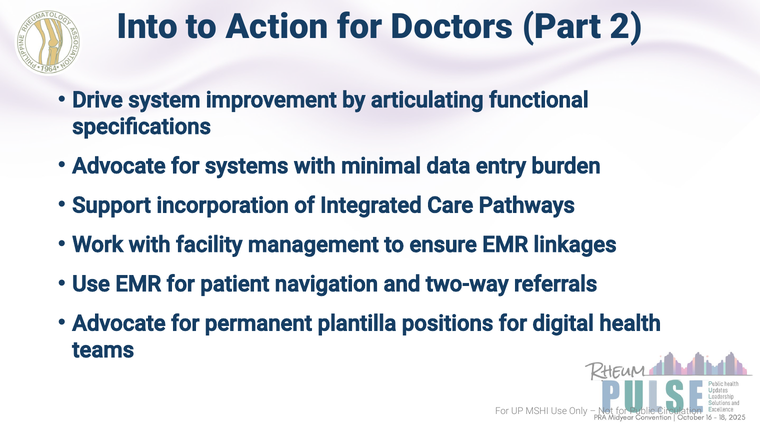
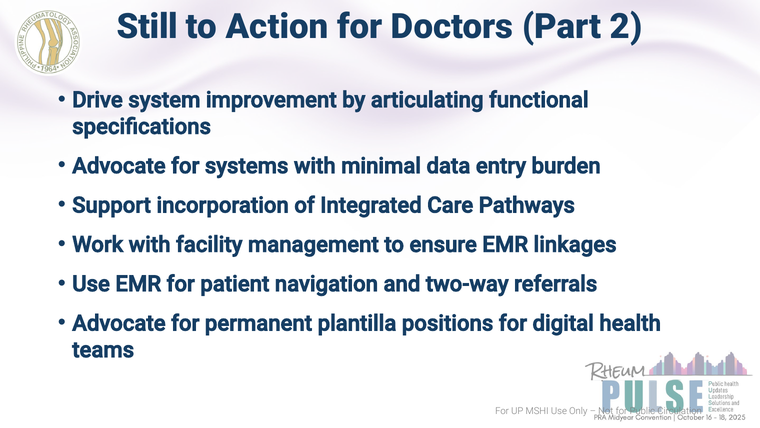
Into: Into -> Still
